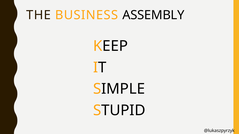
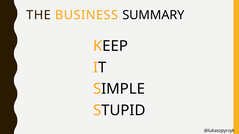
ASSEMBLY: ASSEMBLY -> SUMMARY
